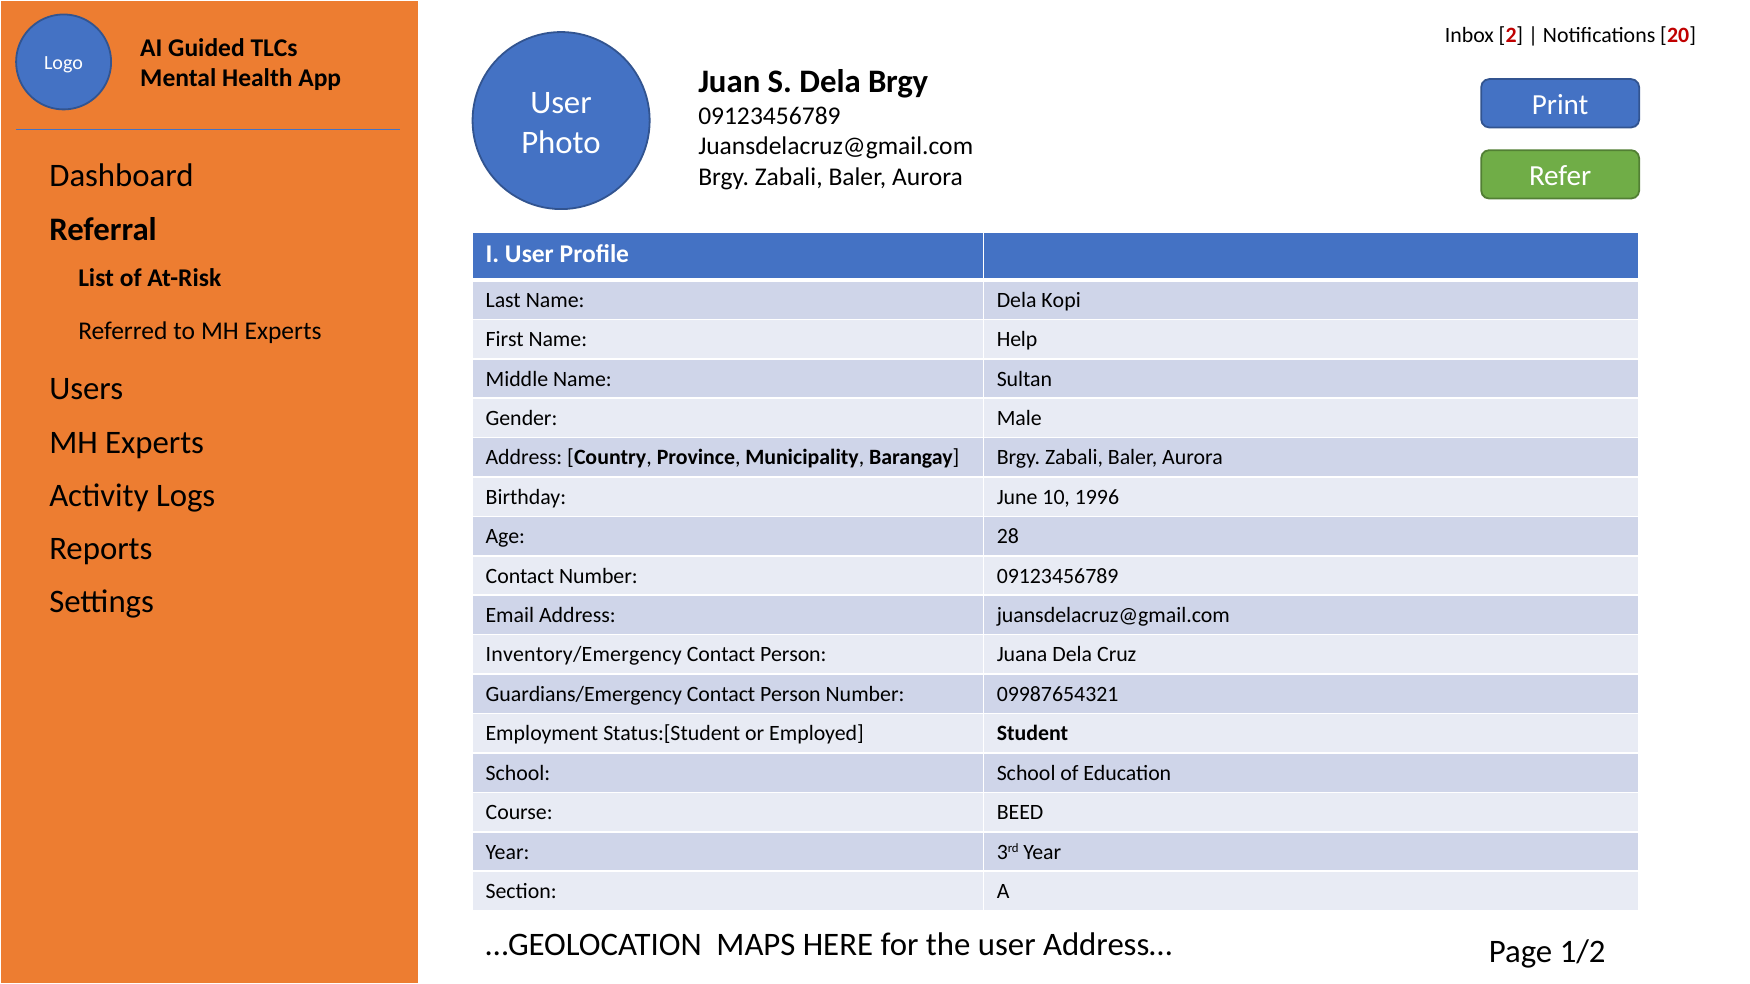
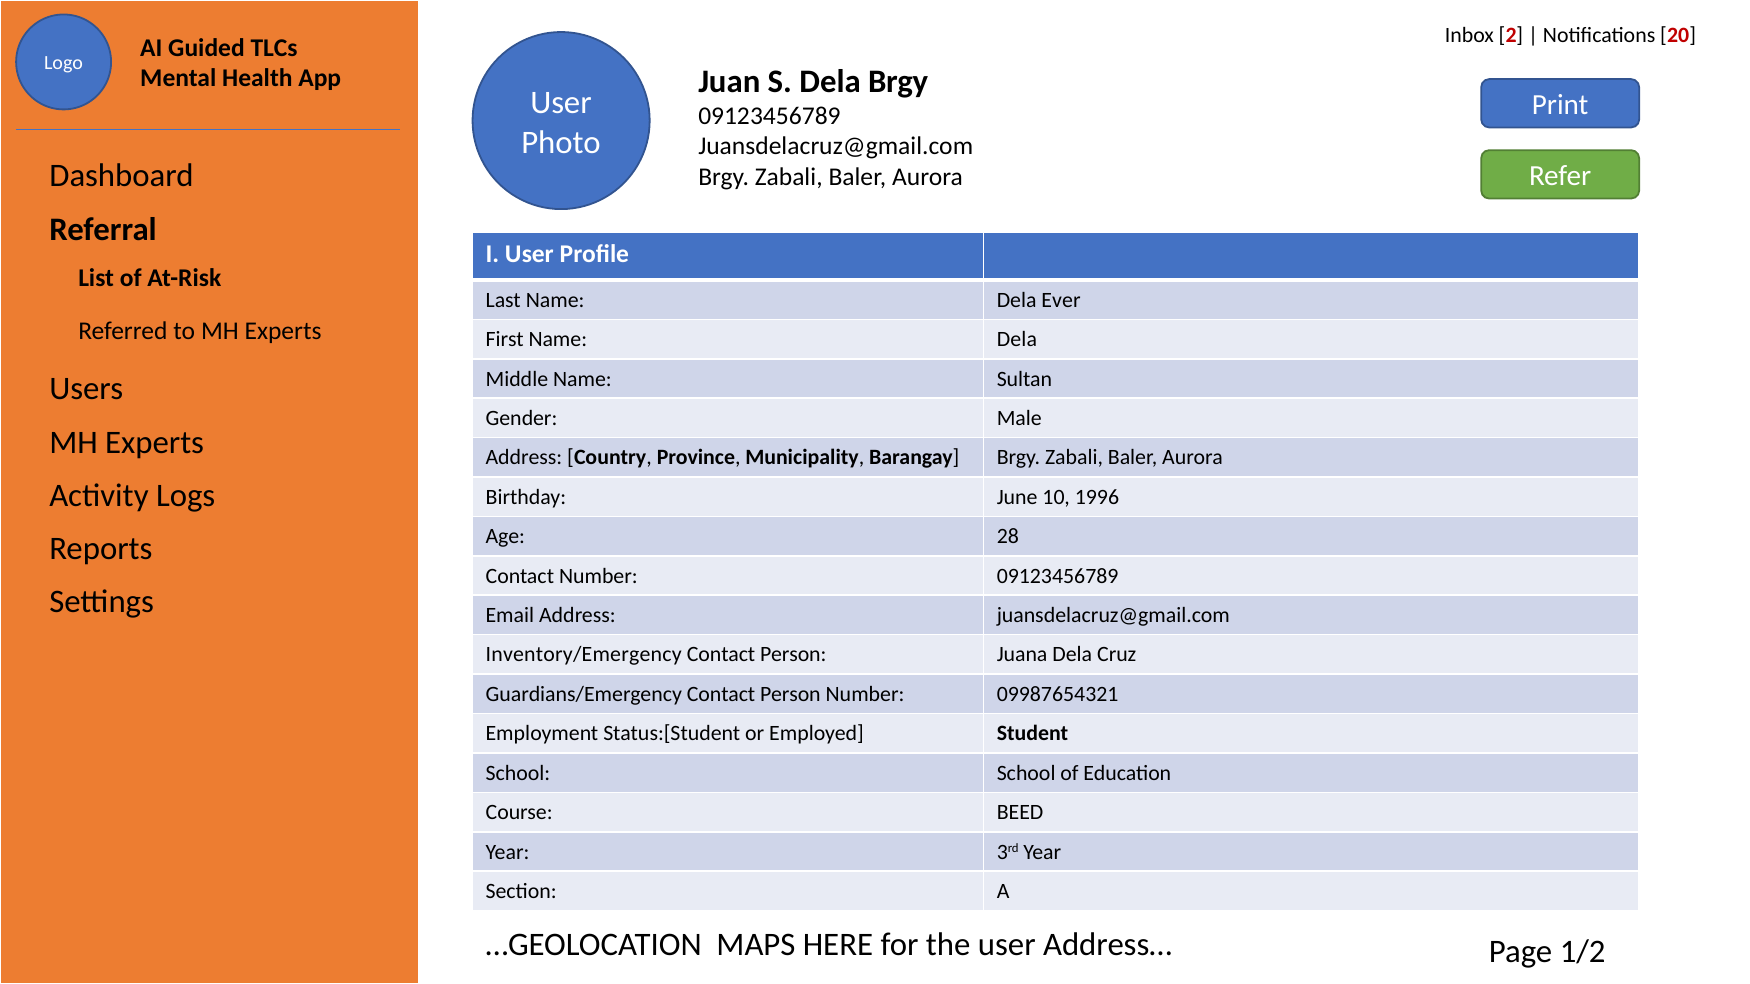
Kopi: Kopi -> Ever
First Name Help: Help -> Dela
